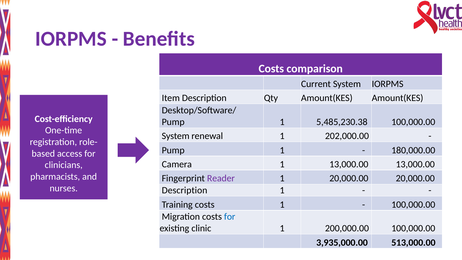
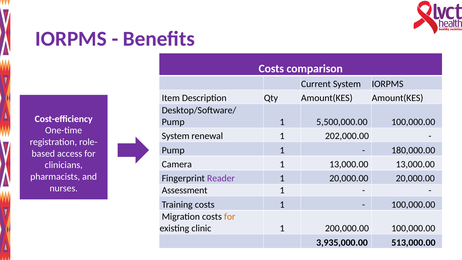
5,485,230.38: 5,485,230.38 -> 5,500,000.00
Description at (185, 190): Description -> Assessment
for at (230, 217) colour: blue -> orange
